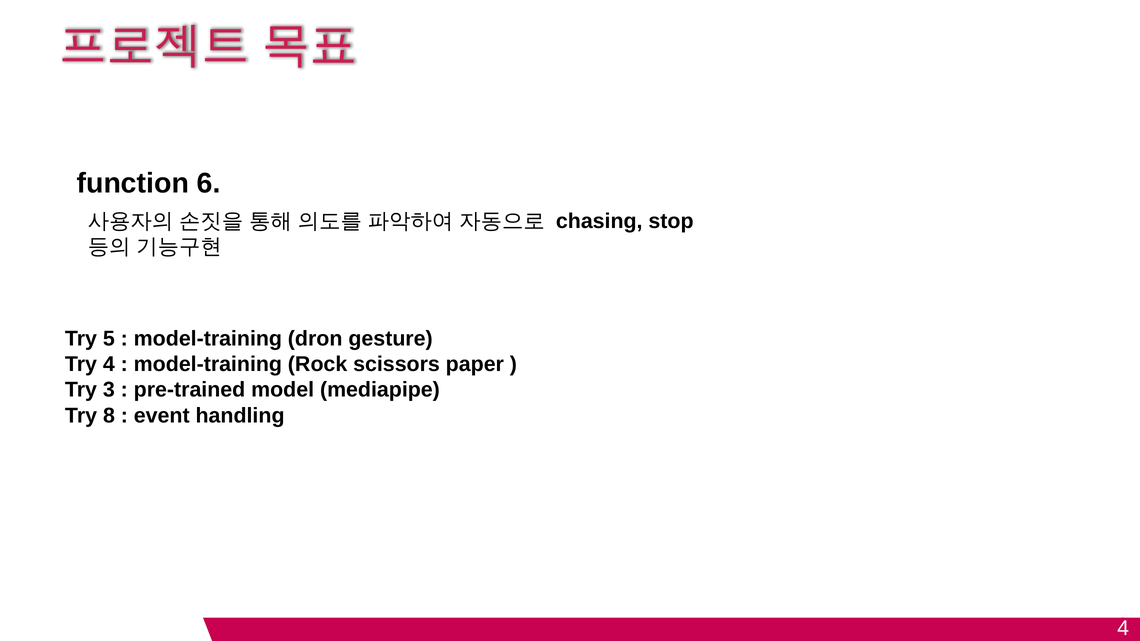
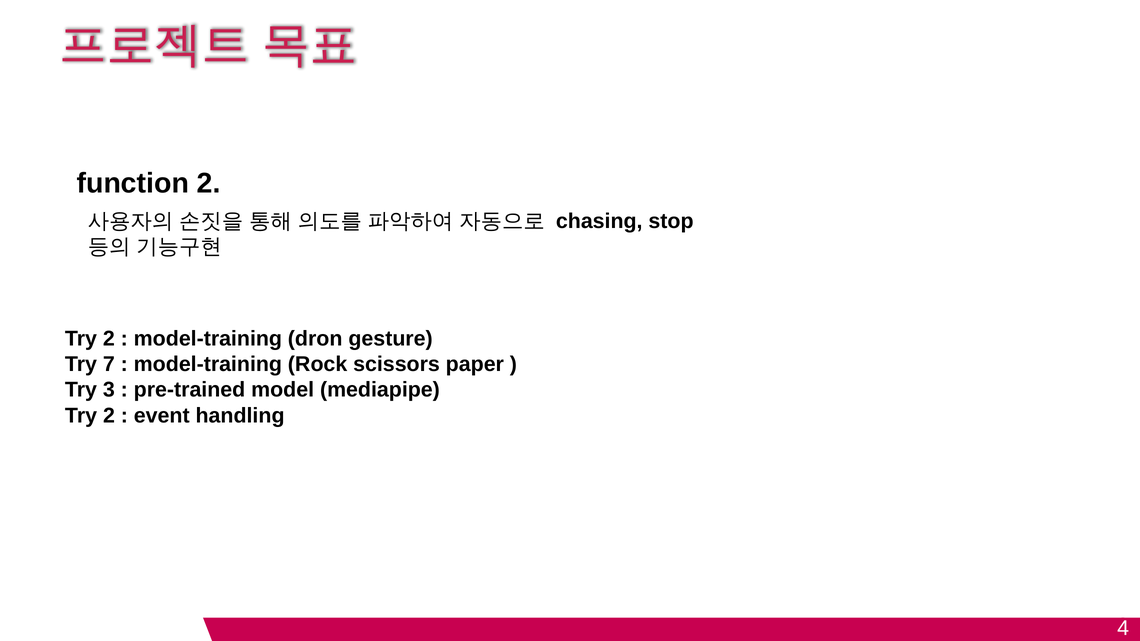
function 6: 6 -> 2
5 at (109, 339): 5 -> 2
Try 4: 4 -> 7
8 at (109, 416): 8 -> 2
